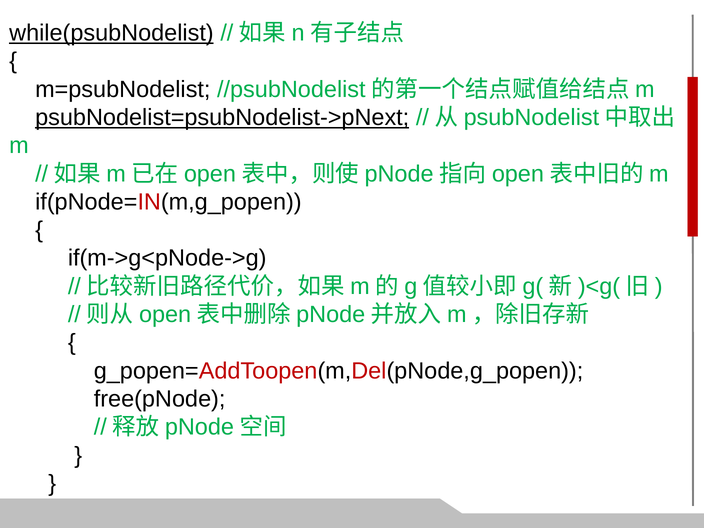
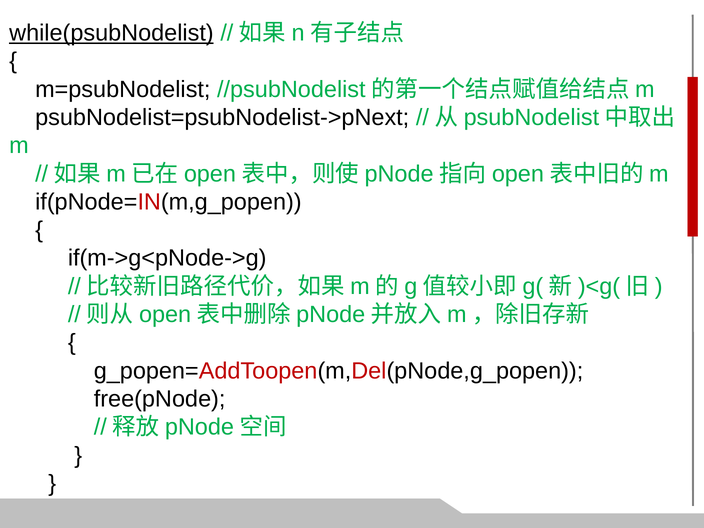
psubNodelist=psubNodelist->pNext underline: present -> none
